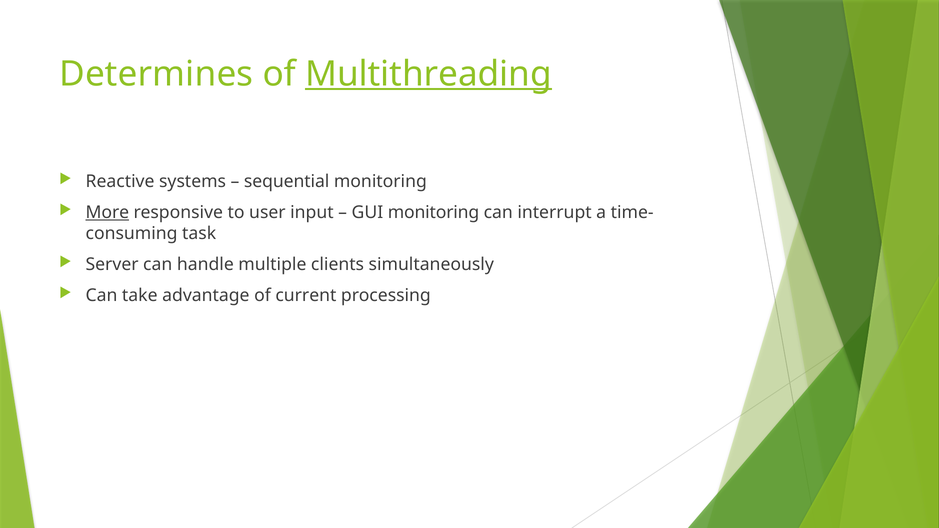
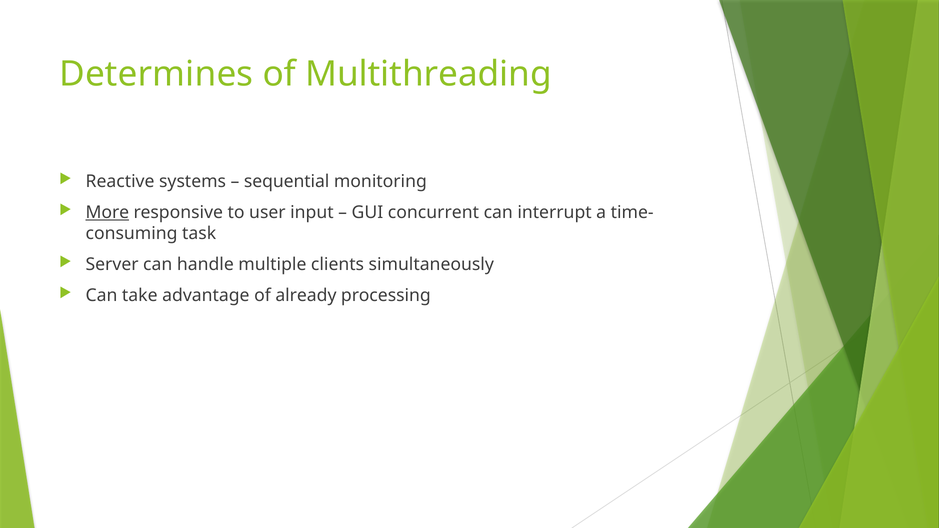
Multithreading underline: present -> none
GUI monitoring: monitoring -> concurrent
current: current -> already
